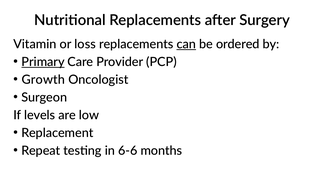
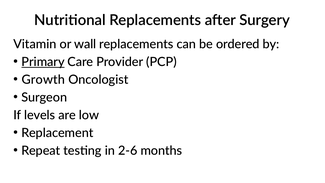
loss: loss -> wall
can underline: present -> none
6-6: 6-6 -> 2-6
